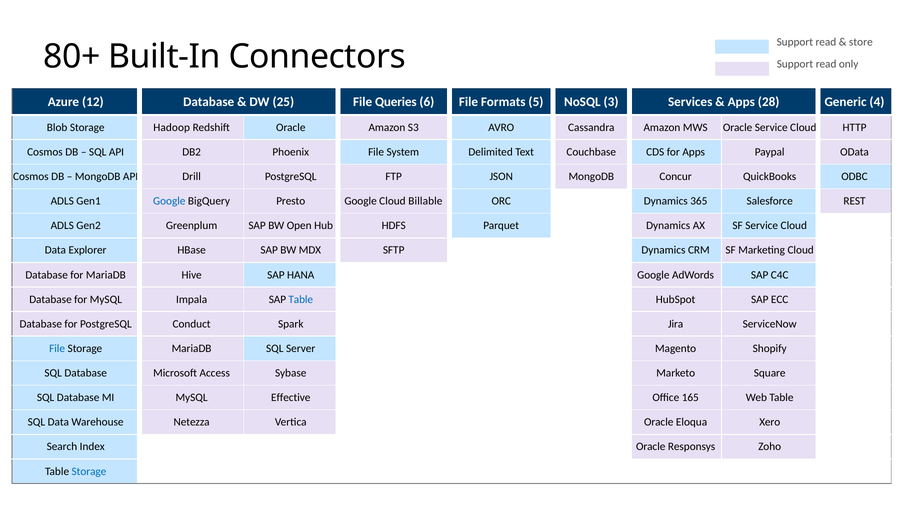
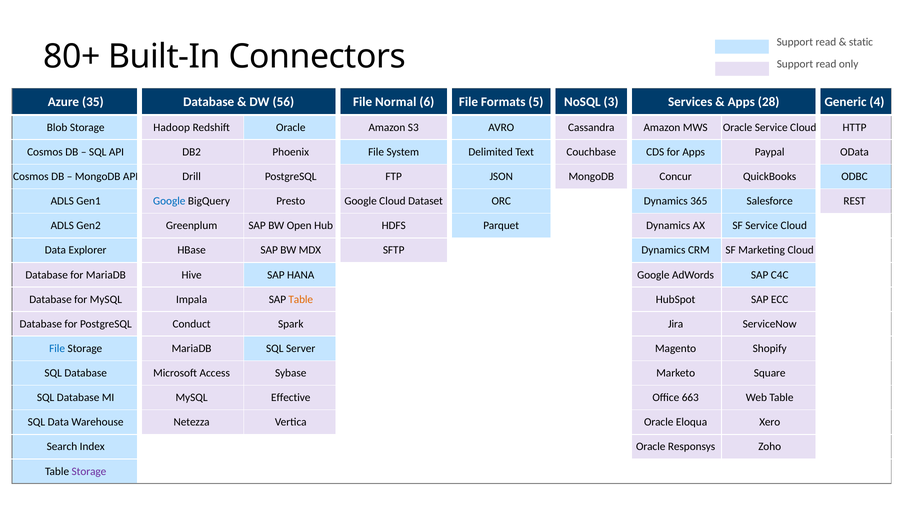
store: store -> static
12: 12 -> 35
25: 25 -> 56
Queries: Queries -> Normal
Billable: Billable -> Dataset
Table at (301, 299) colour: blue -> orange
165: 165 -> 663
Storage at (89, 471) colour: blue -> purple
